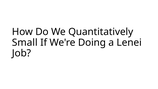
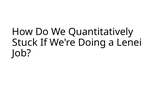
Small: Small -> Stuck
